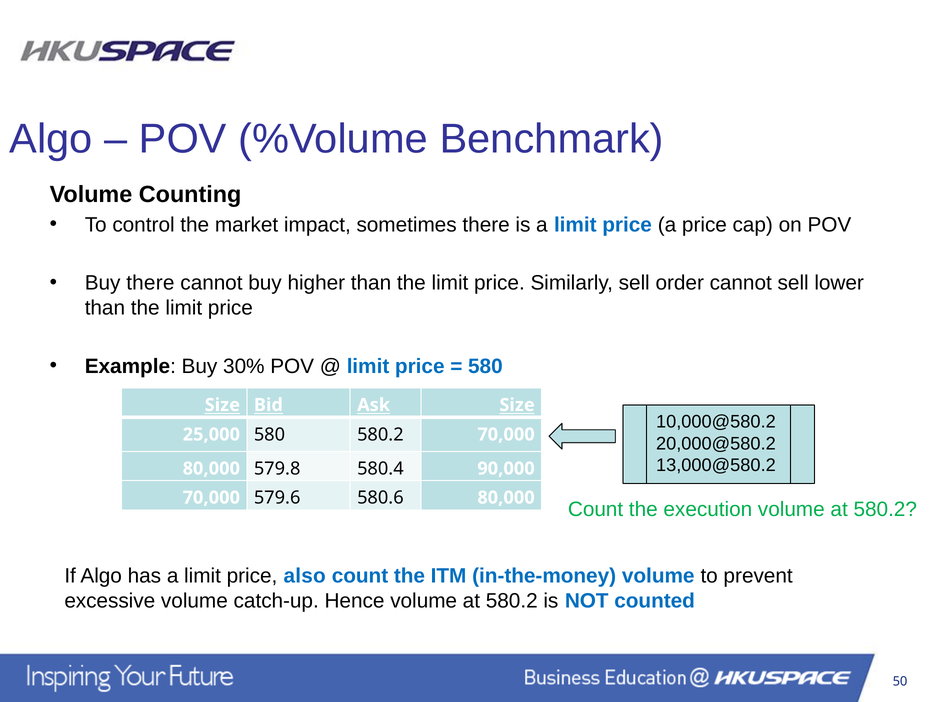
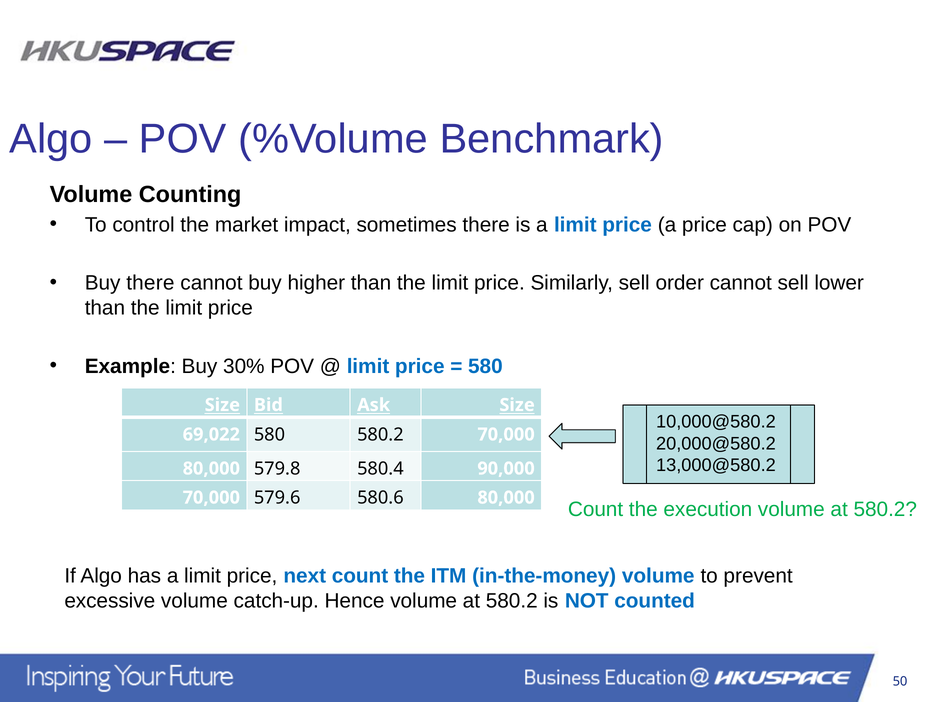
25,000: 25,000 -> 69,022
also: also -> next
